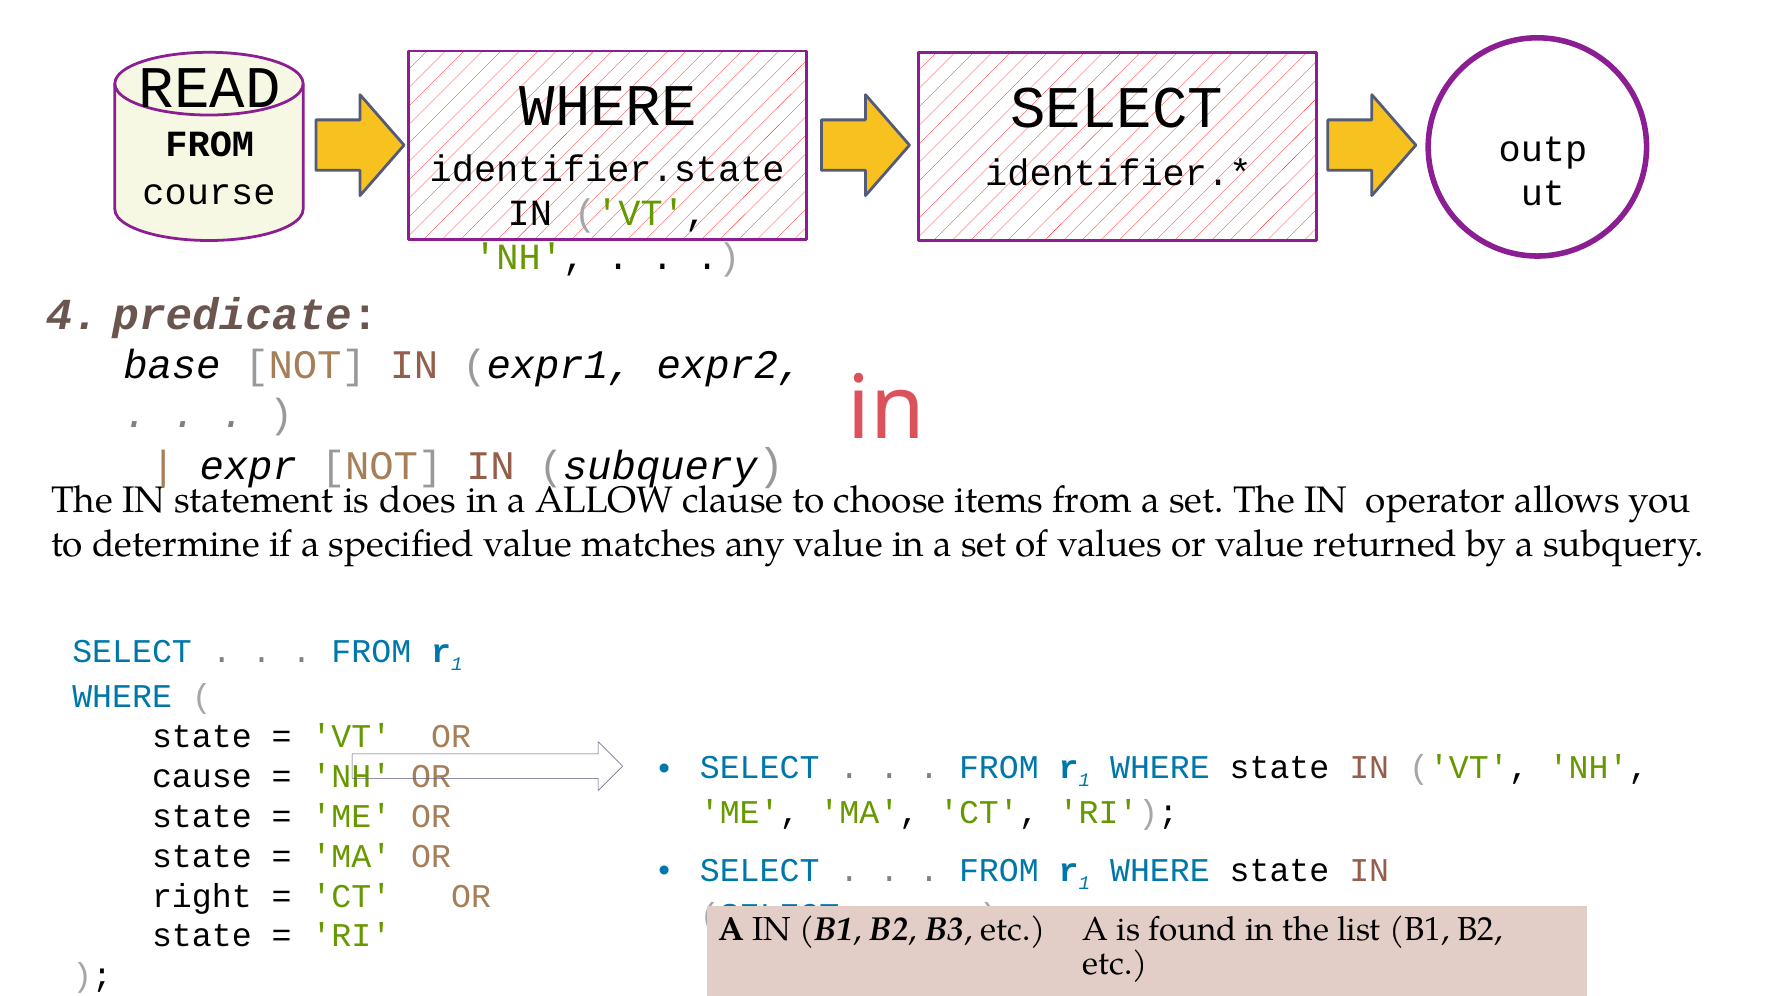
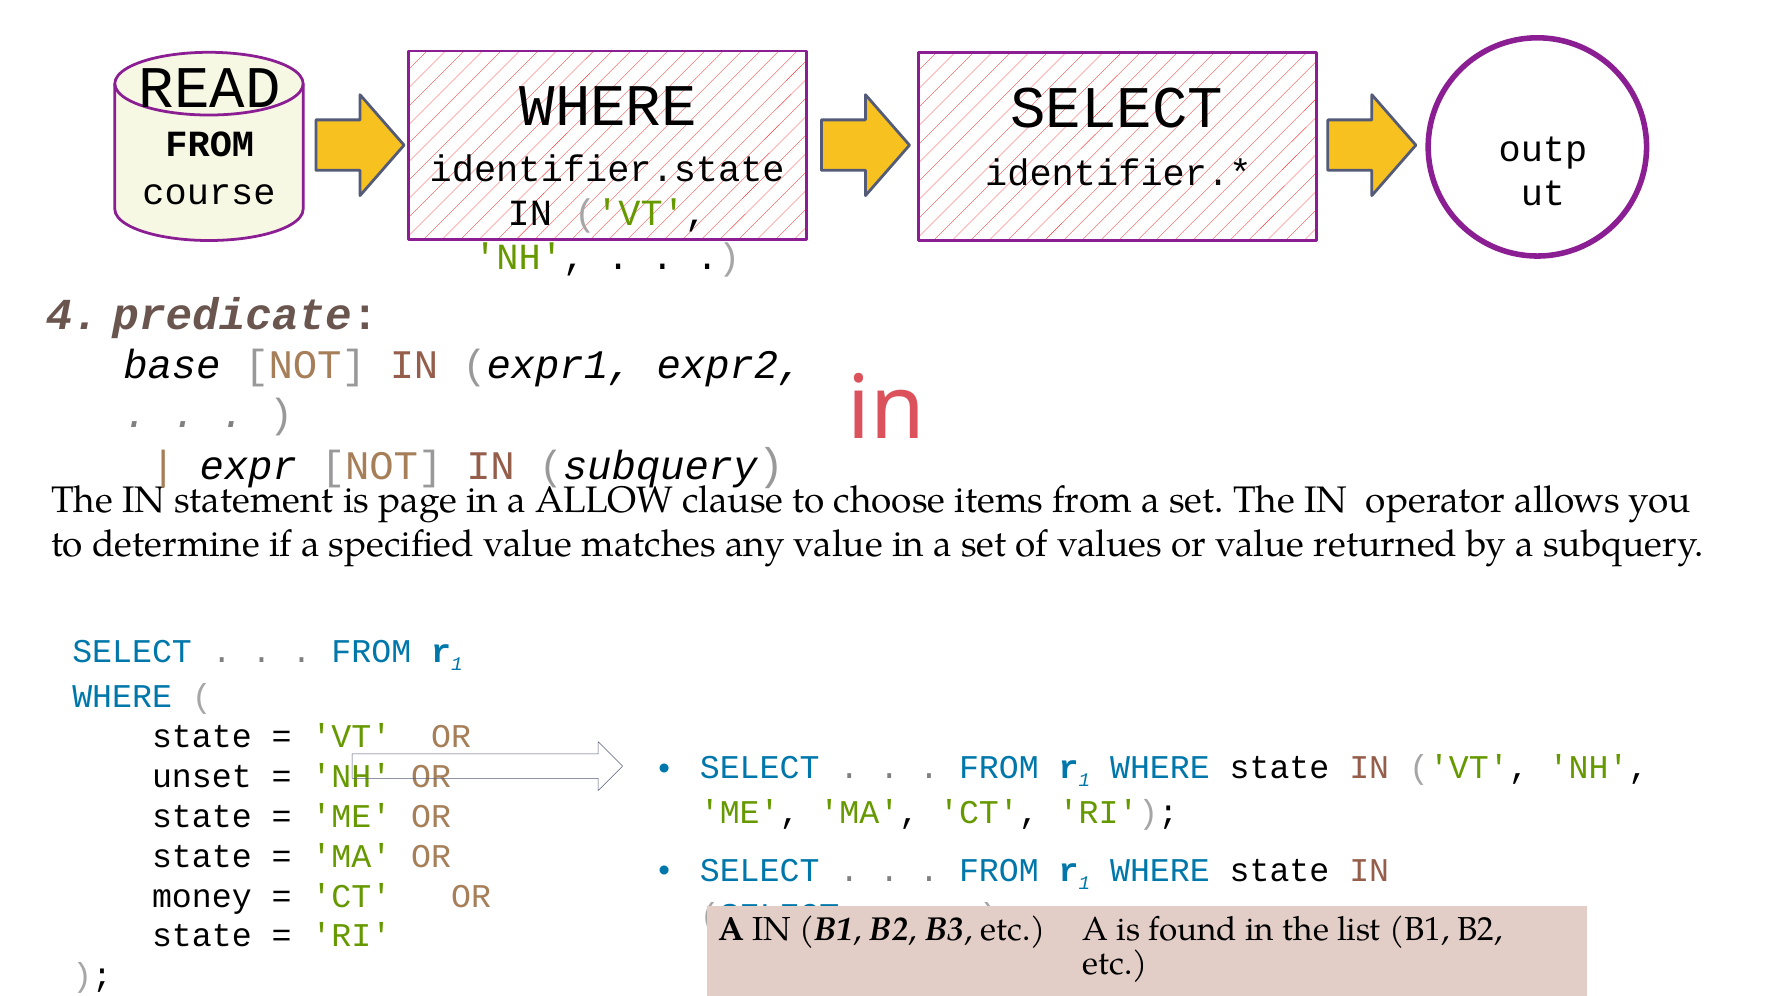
does: does -> page
cause: cause -> unset
right: right -> money
